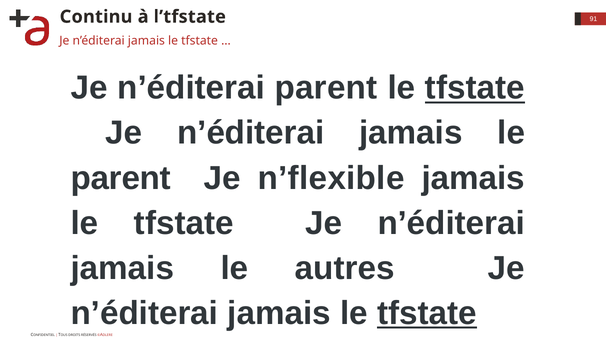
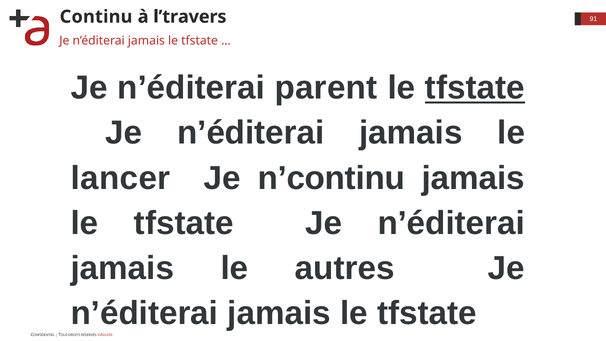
l’tfstate: l’tfstate -> l’travers
parent at (121, 178): parent -> lancer
n’flexible: n’flexible -> n’continu
tfstate at (427, 313) underline: present -> none
